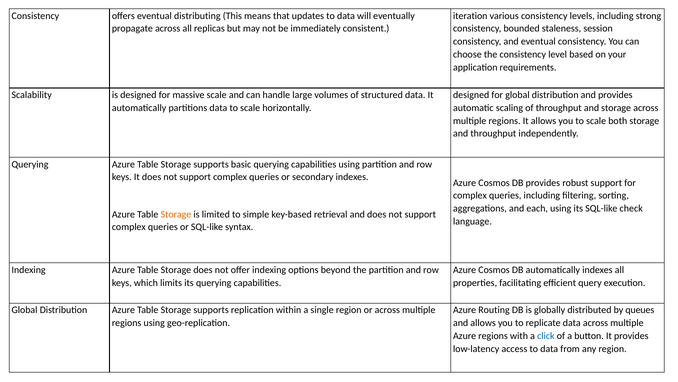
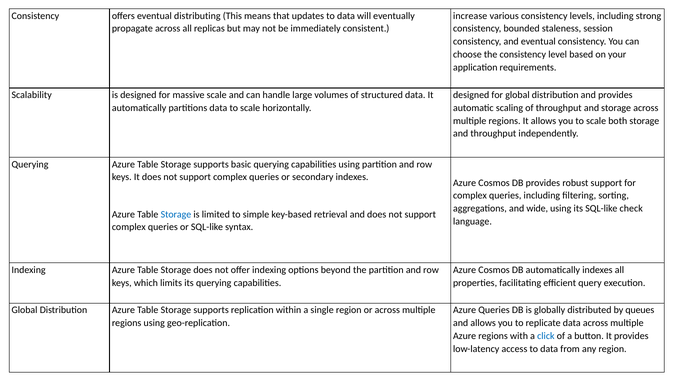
iteration: iteration -> increase
each: each -> wide
Storage at (176, 214) colour: orange -> blue
Azure Routing: Routing -> Queries
